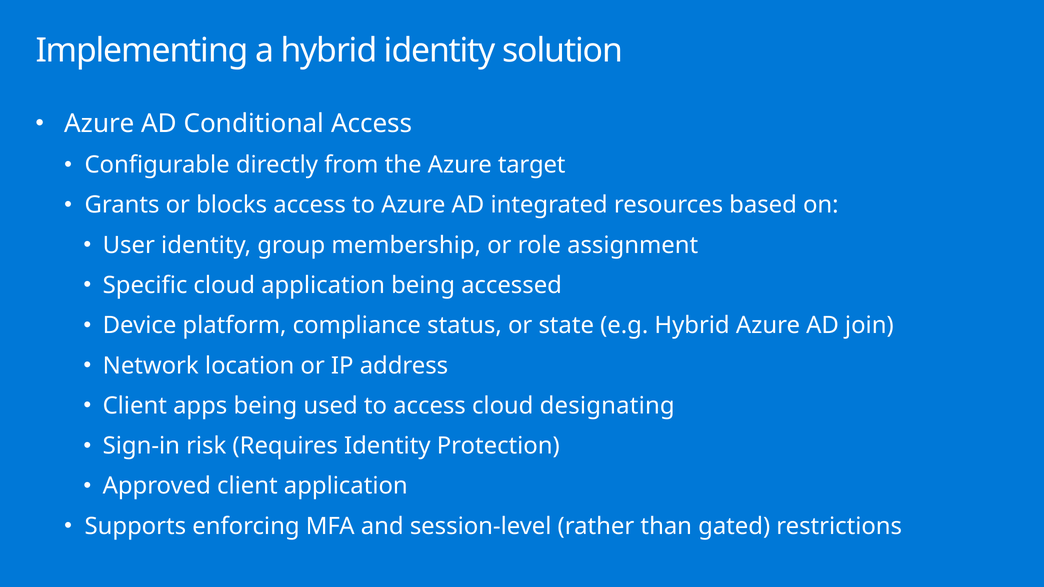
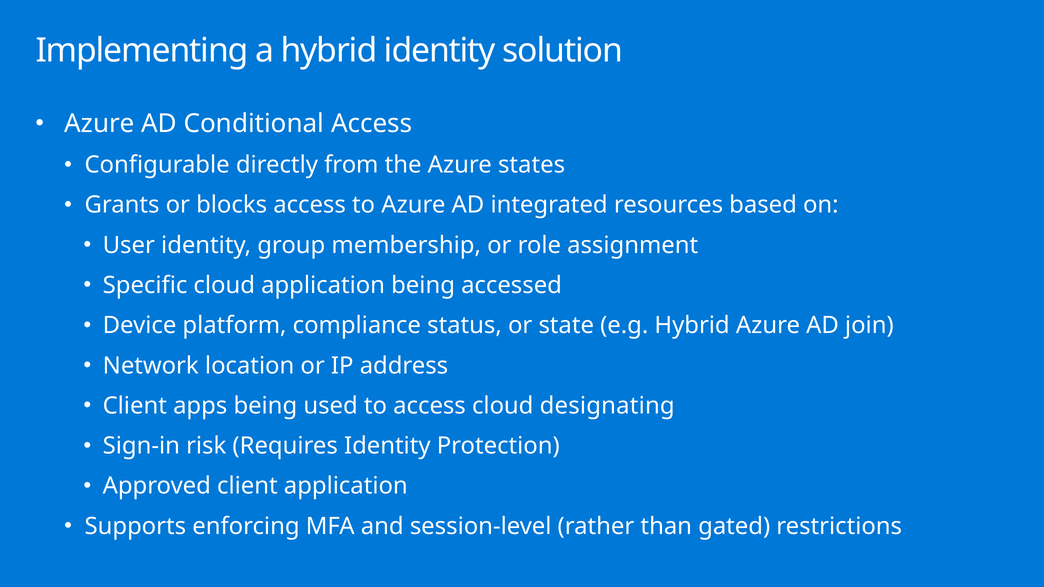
target: target -> states
